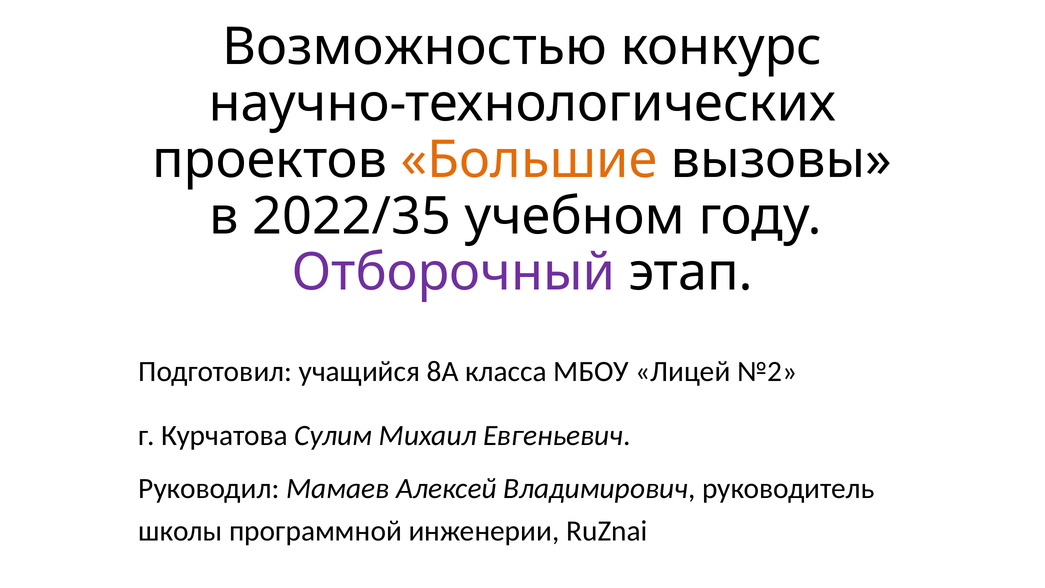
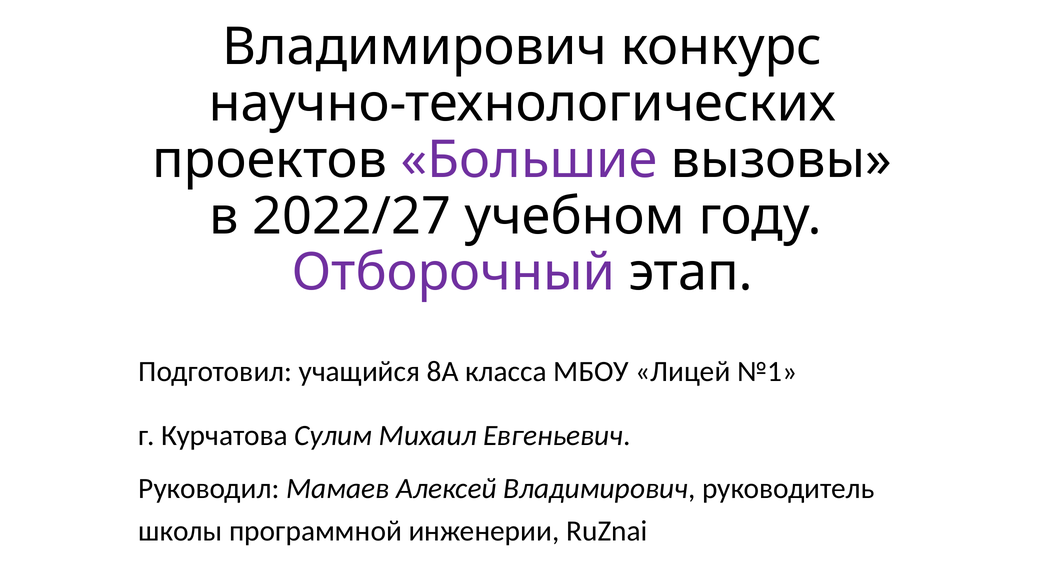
Возможностью at (415, 47): Возможностью -> Владимирович
Большие colour: orange -> purple
2022/35: 2022/35 -> 2022/27
№2: №2 -> №1
